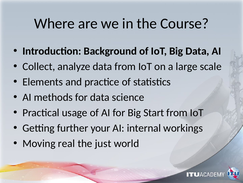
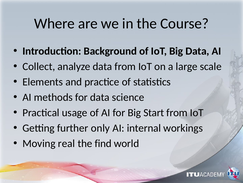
your: your -> only
just: just -> find
